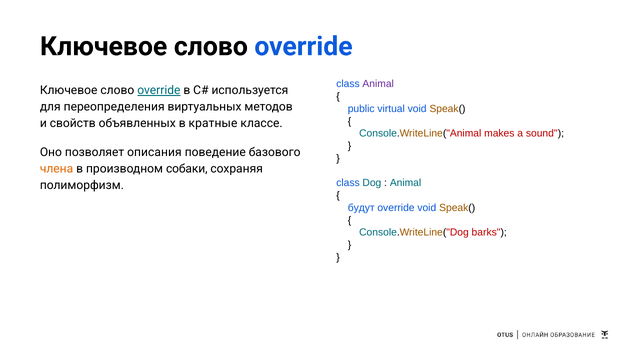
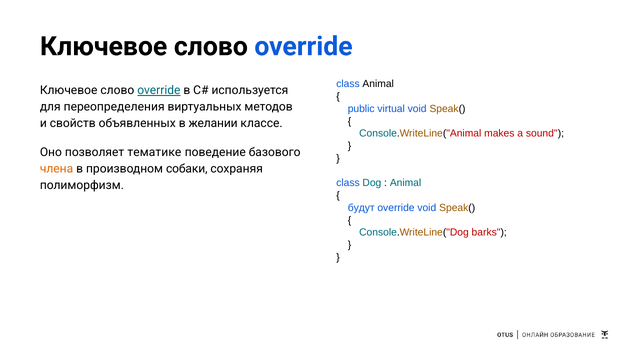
Animal at (378, 84) colour: purple -> black
кратные: кратные -> желании
описания: описания -> тематике
